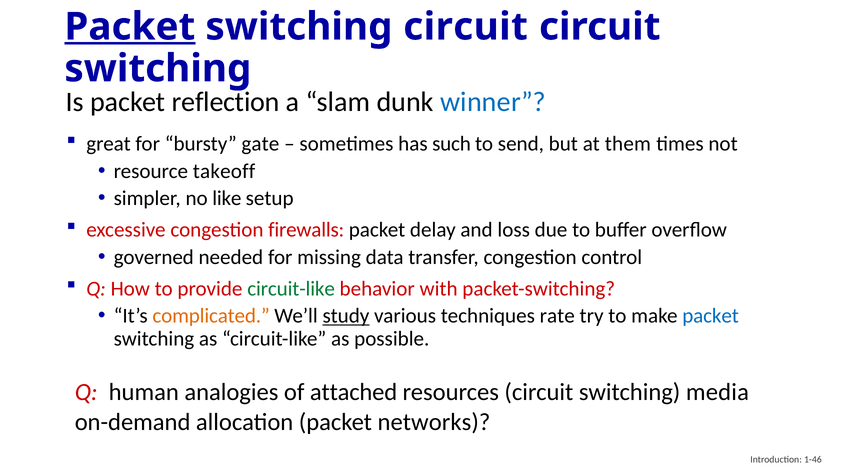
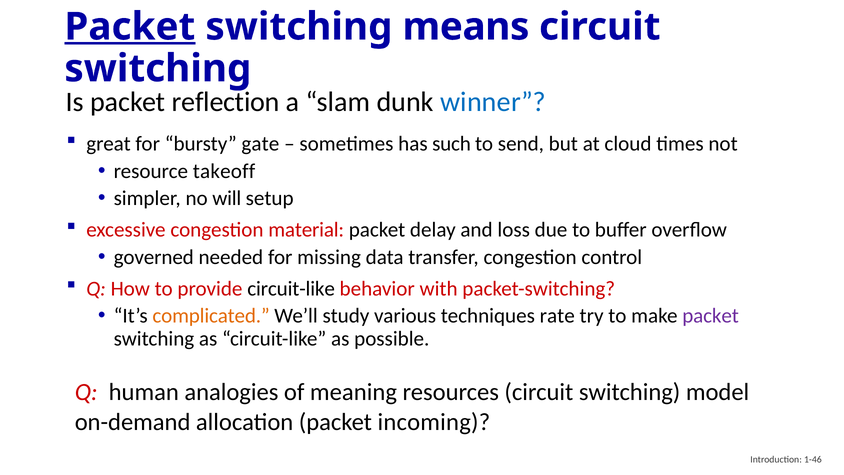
switching circuit: circuit -> means
them: them -> cloud
like: like -> will
firewalls: firewalls -> material
circuit-like at (291, 288) colour: green -> black
study underline: present -> none
packet at (711, 316) colour: blue -> purple
attached: attached -> meaning
media: media -> model
networks: networks -> incoming
